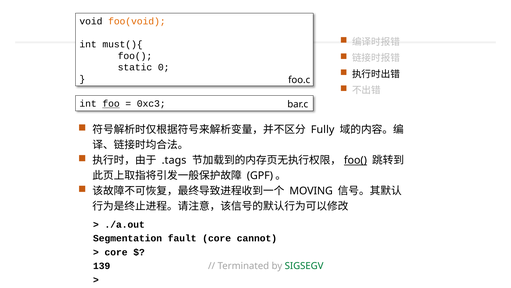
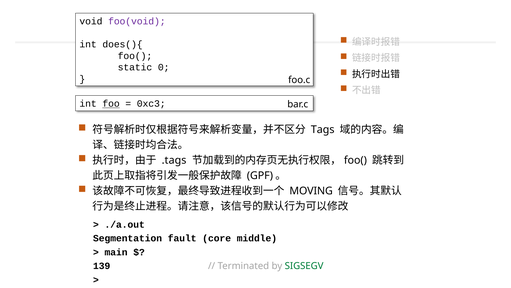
foo(void colour: orange -> purple
must(){: must(){ -> does(){
Fully: Fully -> Tags
foo( at (355, 160) underline: present -> none
cannot: cannot -> middle
core at (116, 252): core -> main
